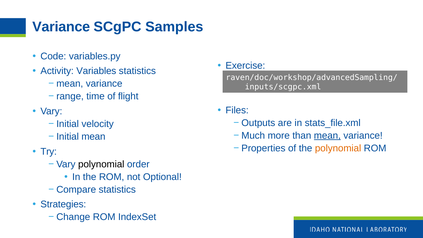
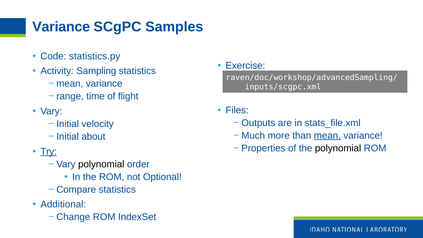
variables.py: variables.py -> statistics.py
Variables: Variables -> Sampling
mean at (93, 137): mean -> about
polynomial at (338, 148) colour: orange -> black
Try underline: none -> present
Strategies: Strategies -> Additional
